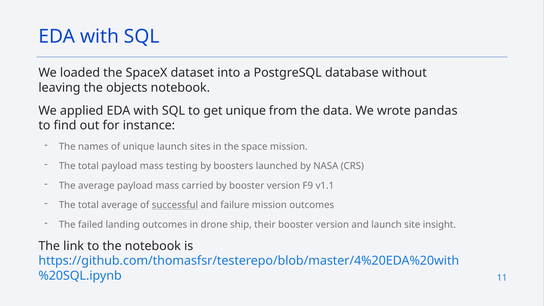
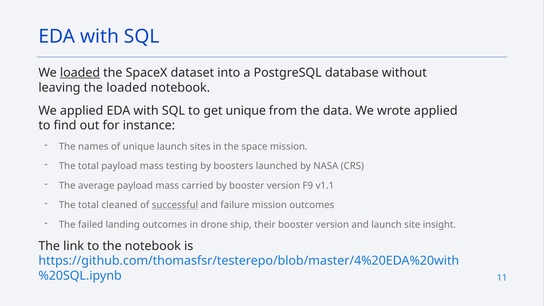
loaded at (80, 73) underline: none -> present
the objects: objects -> loaded
wrote pandas: pandas -> applied
total average: average -> cleaned
